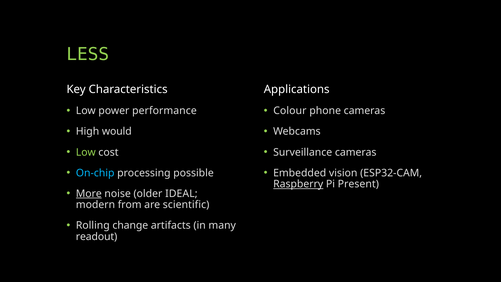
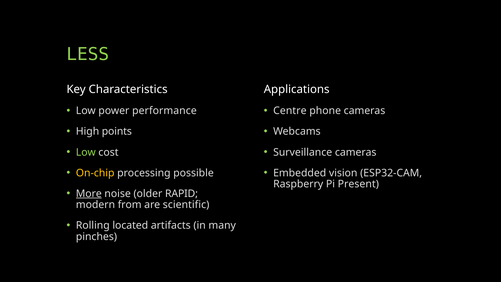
Colour: Colour -> Centre
would: would -> points
On-chip colour: light blue -> yellow
Raspberry underline: present -> none
IDEAL: IDEAL -> RAPID
change: change -> located
readout: readout -> pinches
